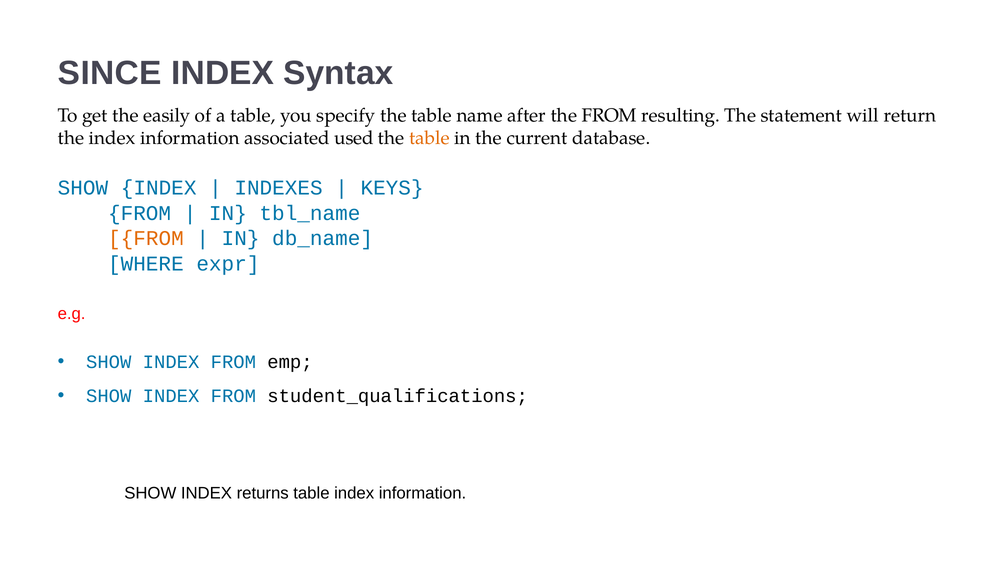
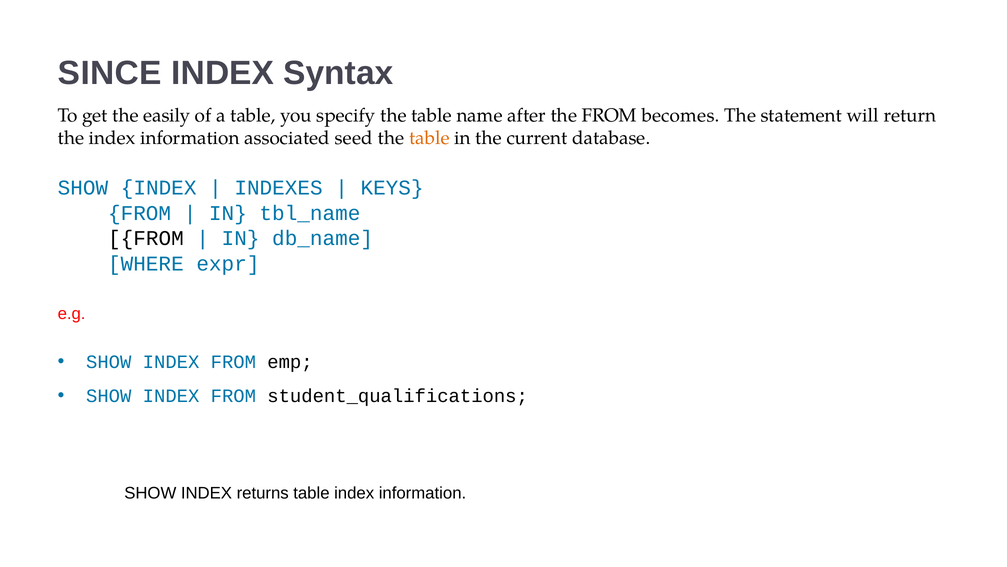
resulting: resulting -> becomes
used: used -> seed
FROM at (146, 238) colour: orange -> black
